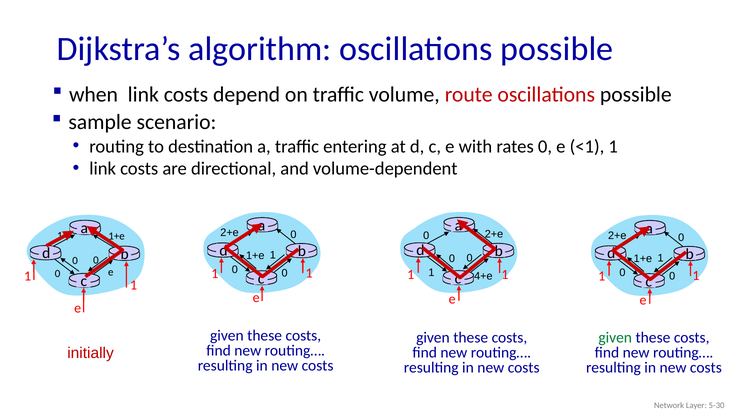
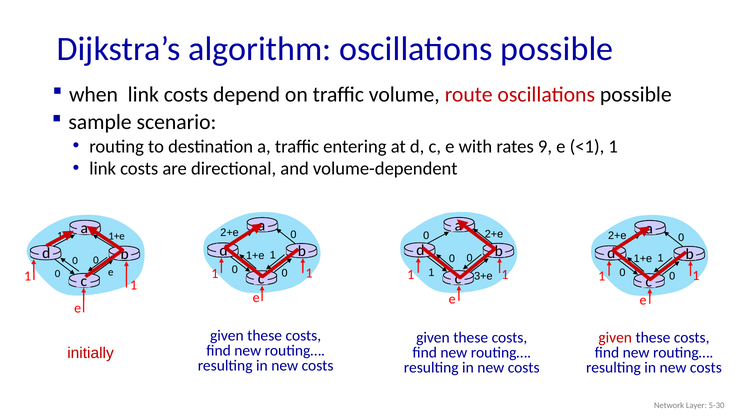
rates 0: 0 -> 9
4+e: 4+e -> 3+e
given at (615, 337) colour: green -> red
